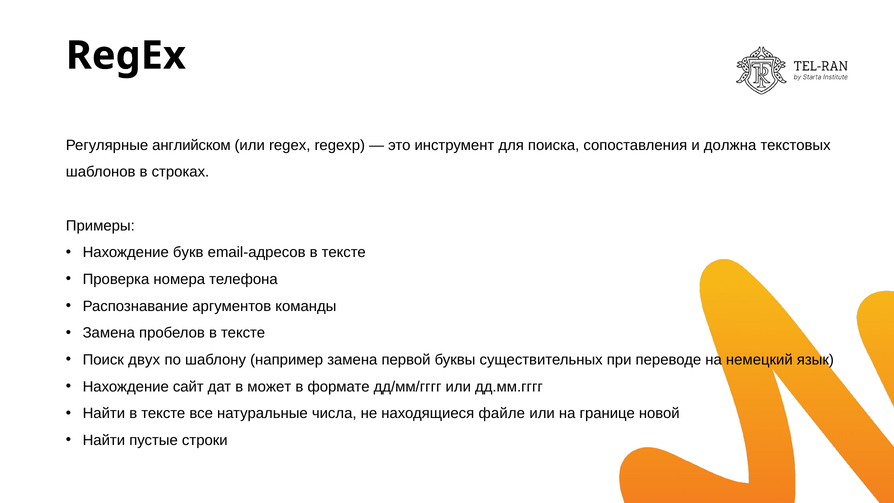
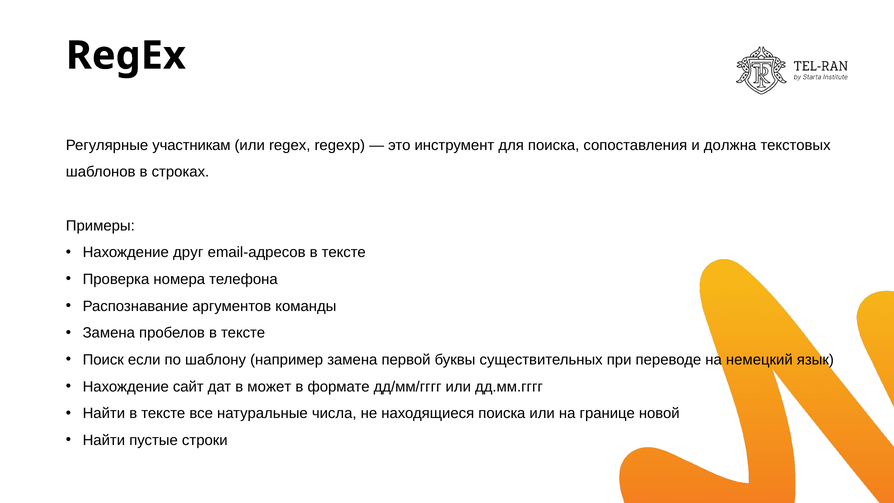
английском: английском -> участникам
букв: букв -> друг
двух: двух -> если
находящиеся файле: файле -> поиска
